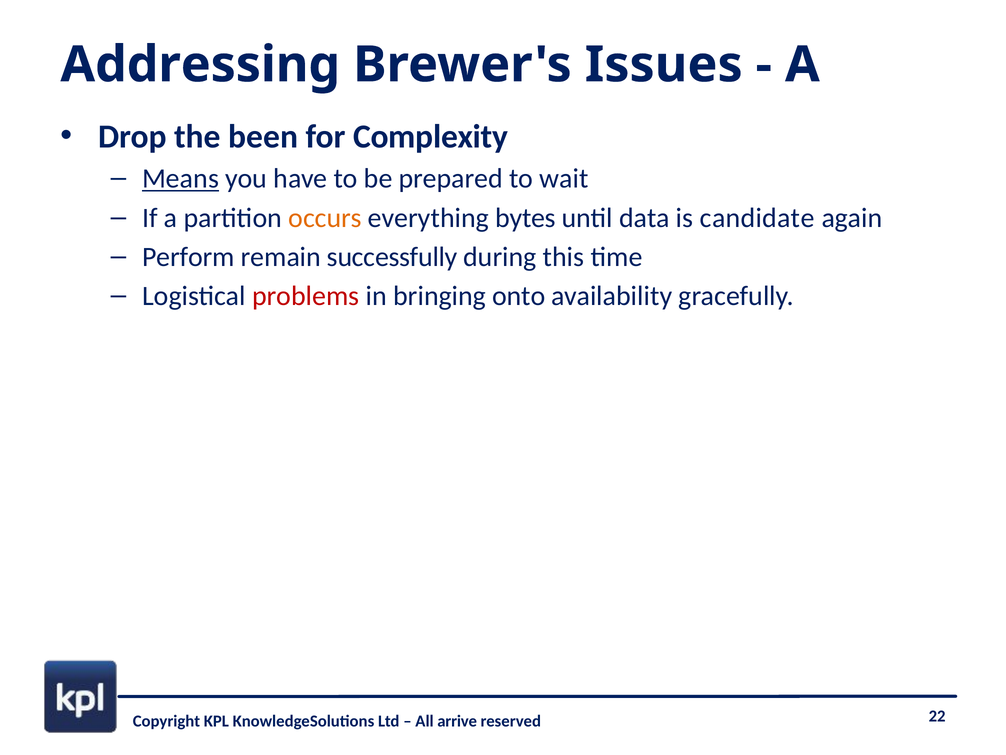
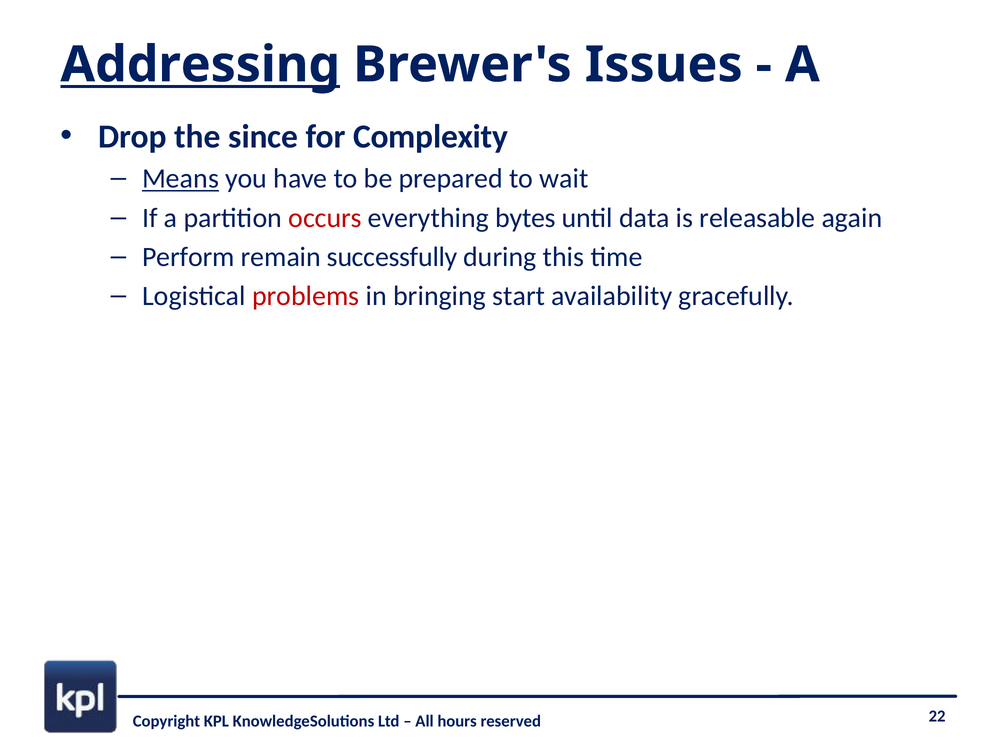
Addressing underline: none -> present
been: been -> since
occurs colour: orange -> red
candidate: candidate -> releasable
onto: onto -> start
arrive: arrive -> hours
